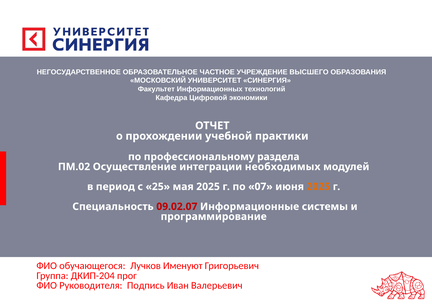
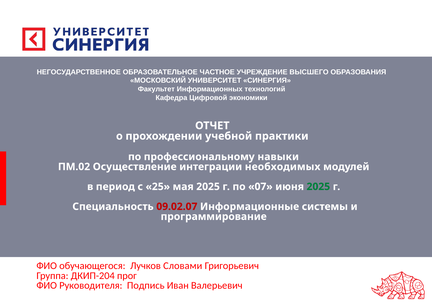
раздела: раздела -> навыки
2025 at (318, 187) colour: orange -> green
Именуют: Именуют -> Словами
